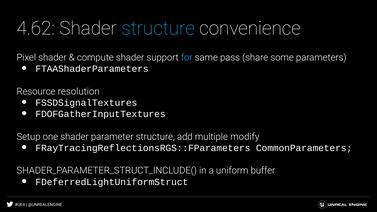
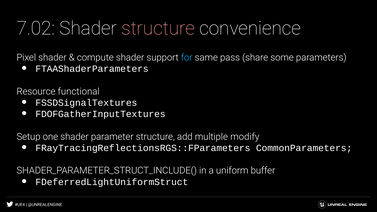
4.62: 4.62 -> 7.02
structure at (158, 28) colour: light blue -> pink
resolution: resolution -> functional
